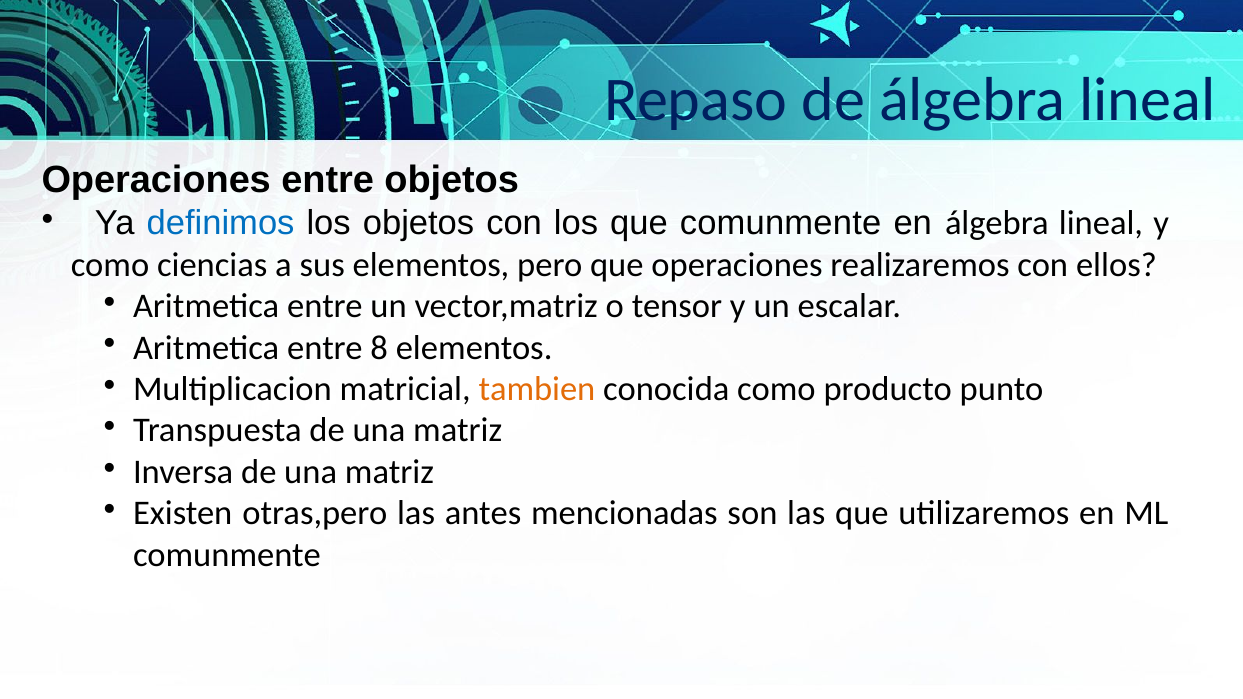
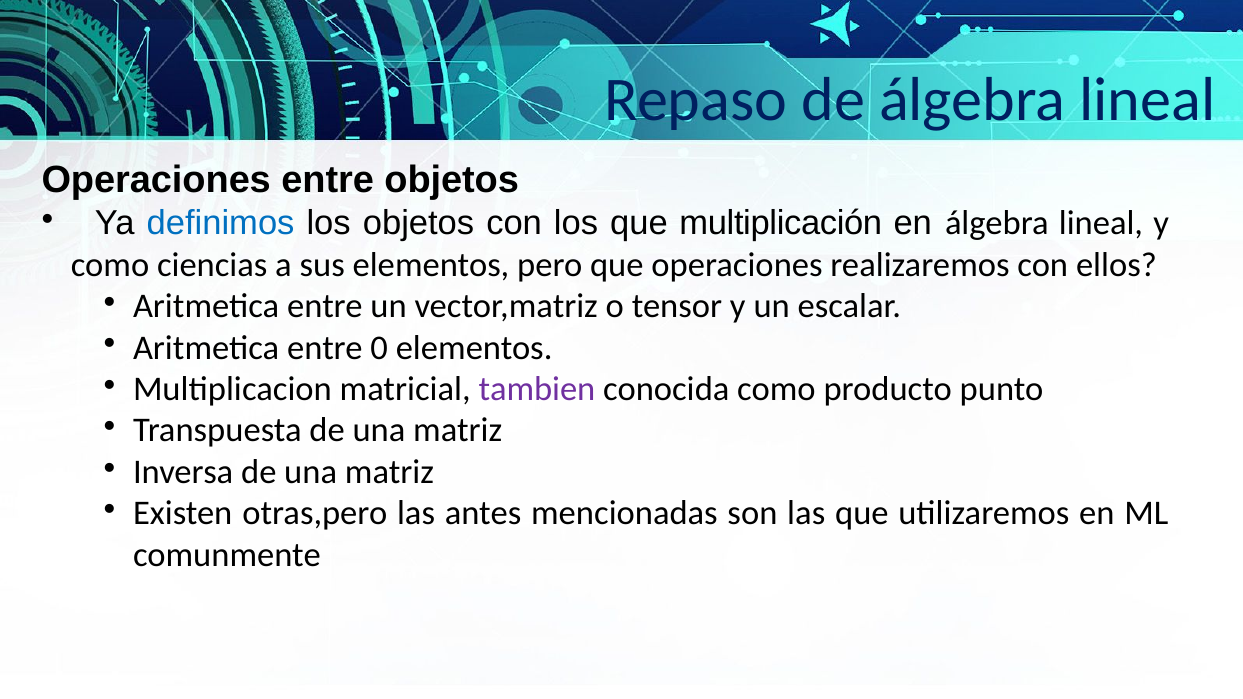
que comunmente: comunmente -> multiplicación
8: 8 -> 0
tambien colour: orange -> purple
